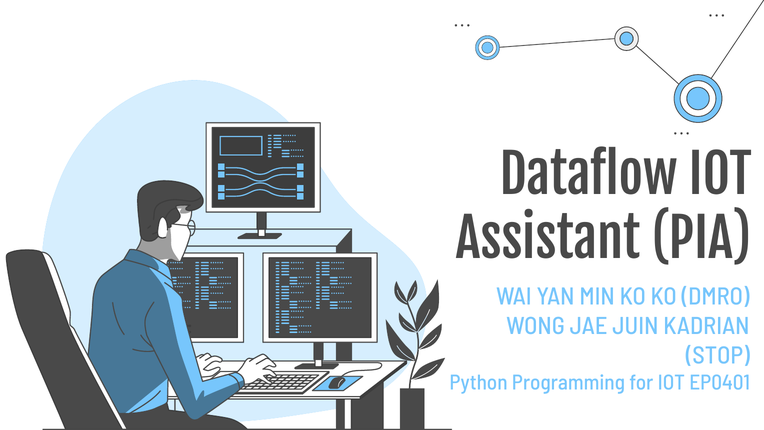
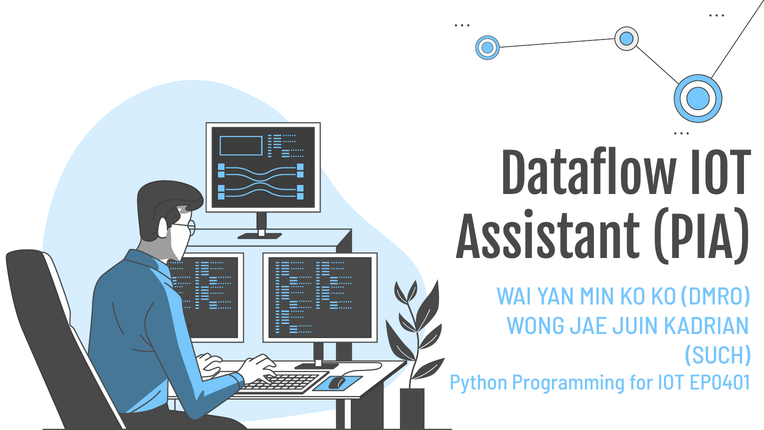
STOP: STOP -> SUCH
